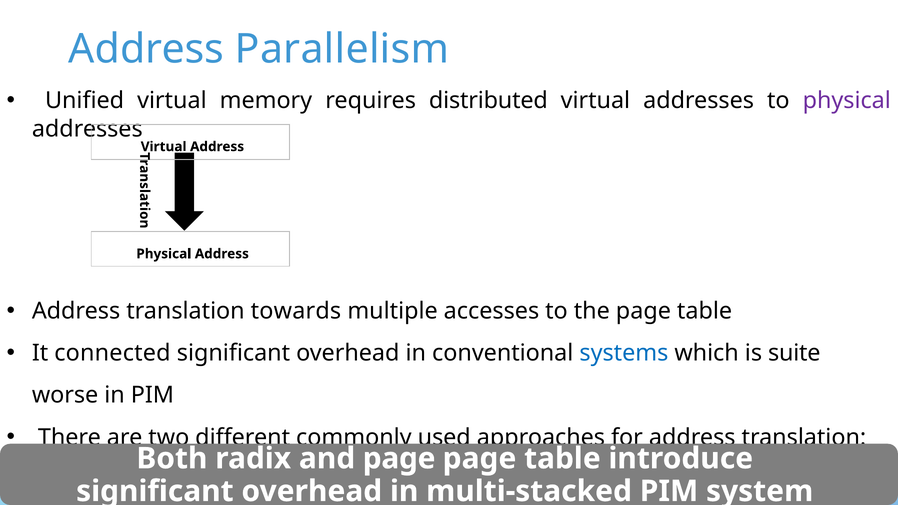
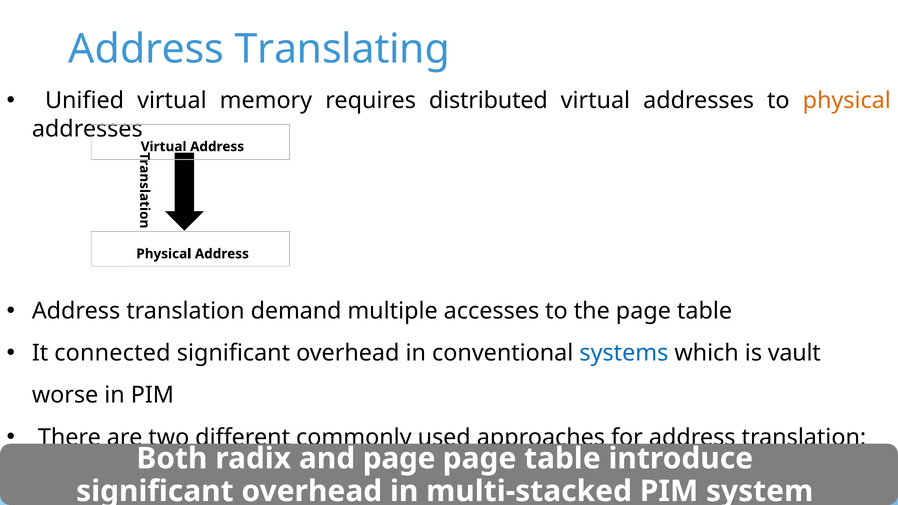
Parallelism: Parallelism -> Translating
physical at (847, 101) colour: purple -> orange
towards: towards -> demand
suite: suite -> vault
